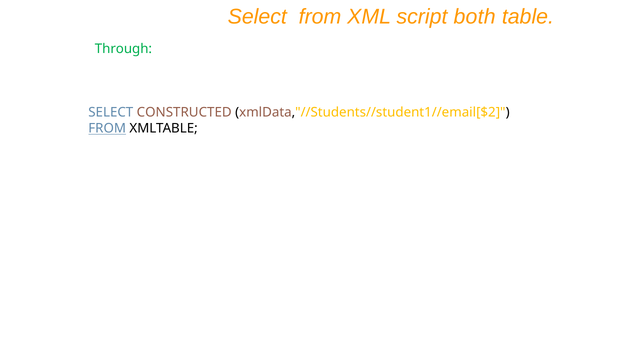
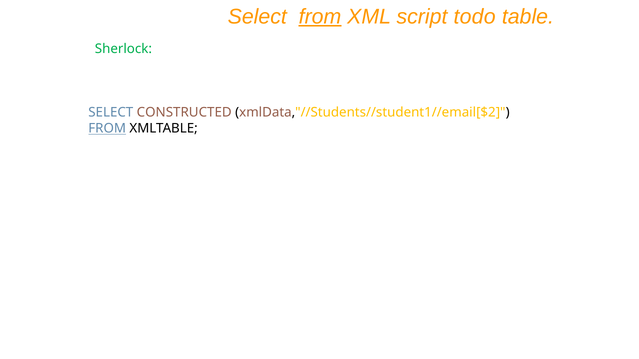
from at (320, 17) underline: none -> present
both: both -> todo
Through: Through -> Sherlock
